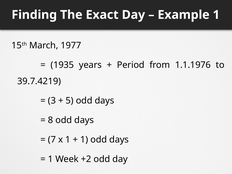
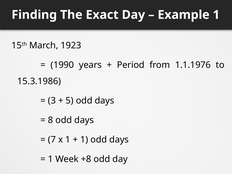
1977: 1977 -> 1923
1935: 1935 -> 1990
39.7.4219: 39.7.4219 -> 15.3.1986
+2: +2 -> +8
